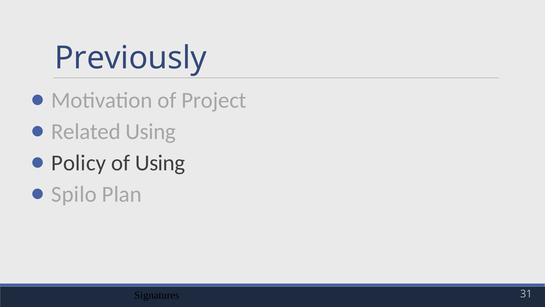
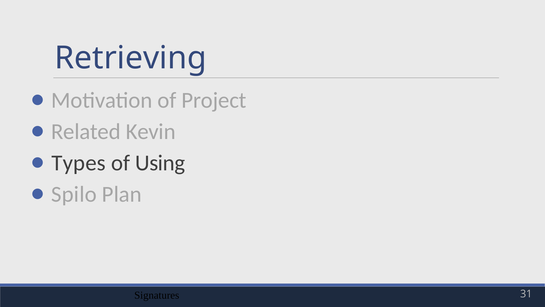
Previously: Previously -> Retrieving
Related Using: Using -> Kevin
Policy: Policy -> Types
